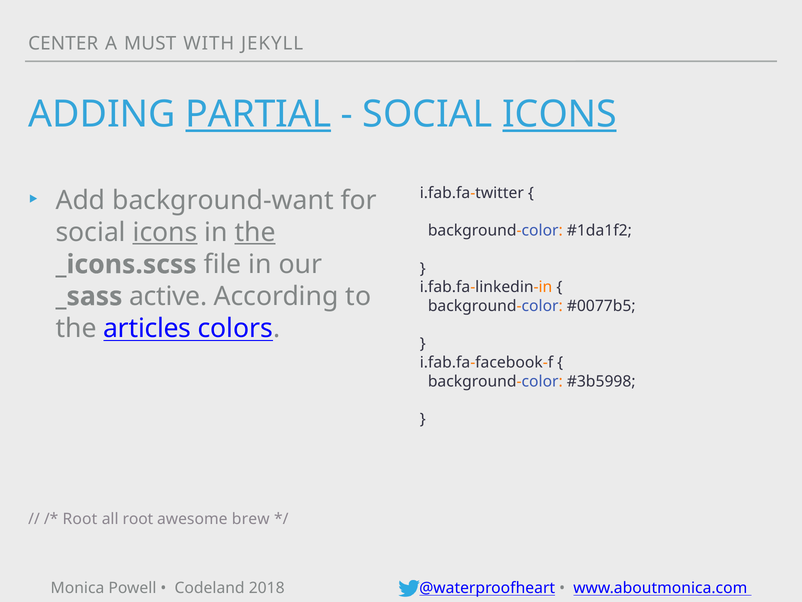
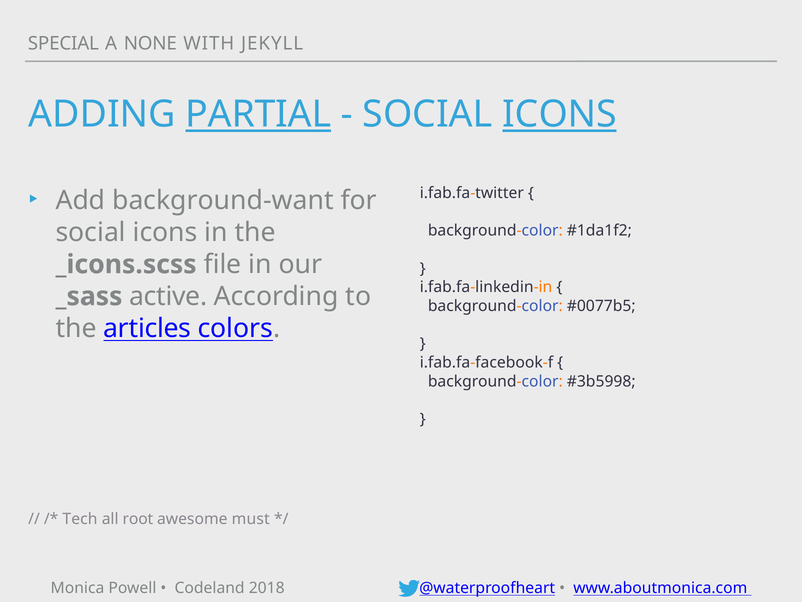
CENTER: CENTER -> SPECIAL
MUST: MUST -> NONE
icons at (165, 232) underline: present -> none
the at (255, 232) underline: present -> none
Root at (80, 519): Root -> Tech
brew: brew -> must
